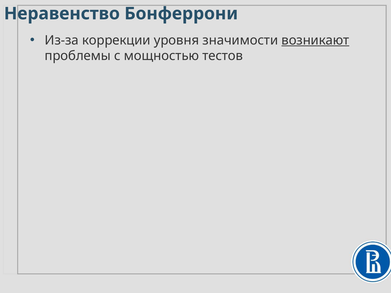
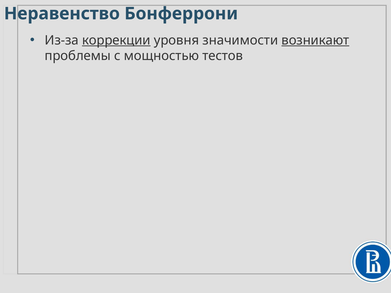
коррекции underline: none -> present
